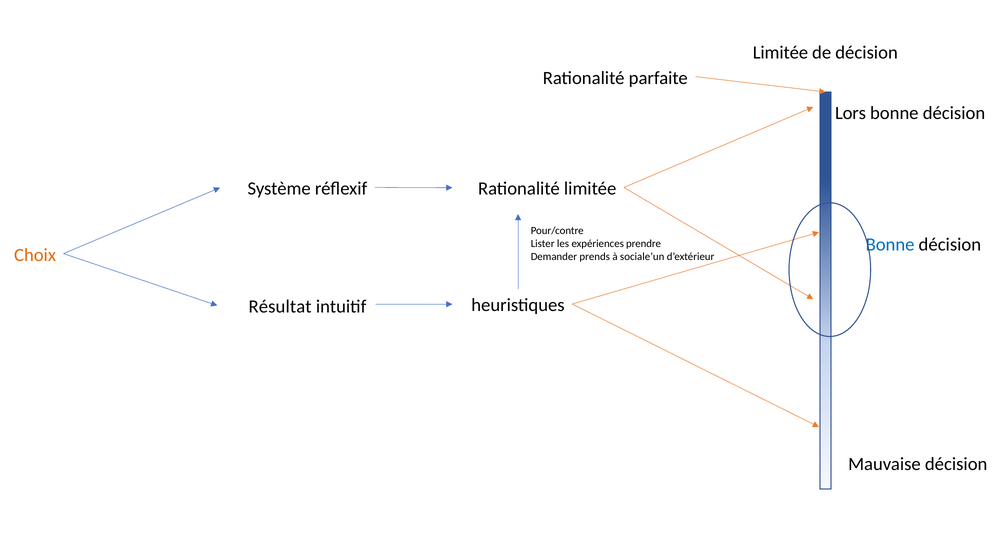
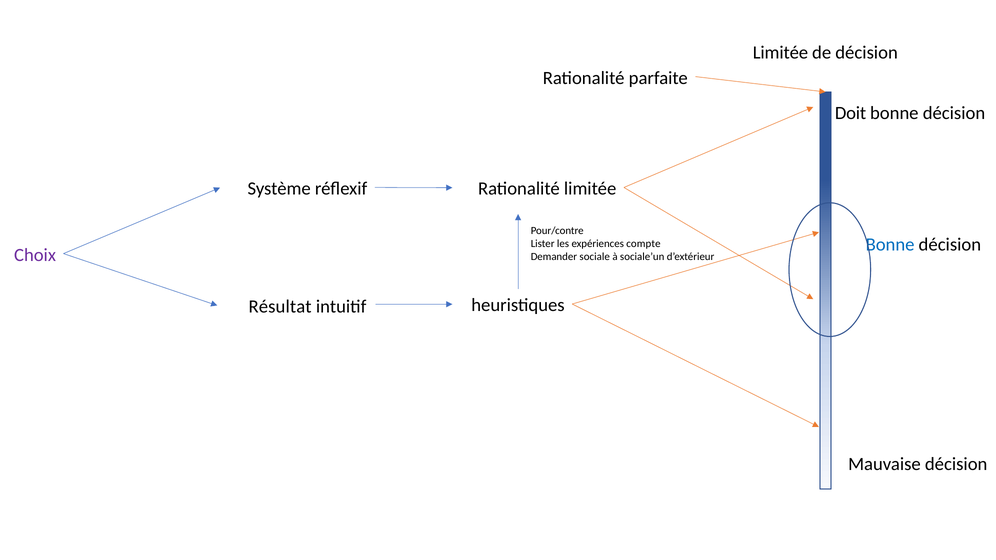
Lors: Lors -> Doit
prendre: prendre -> compte
Choix colour: orange -> purple
prends: prends -> sociale
